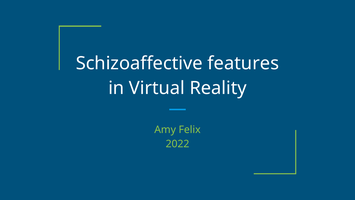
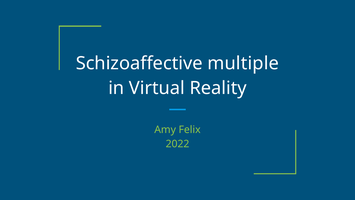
features: features -> multiple
